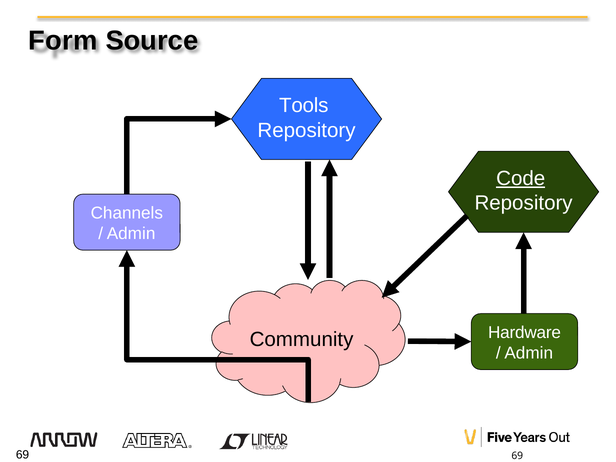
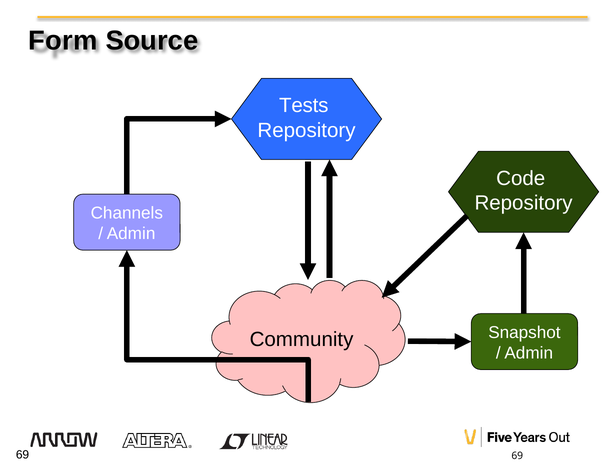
Tools: Tools -> Tests
Code underline: present -> none
Hardware: Hardware -> Snapshot
